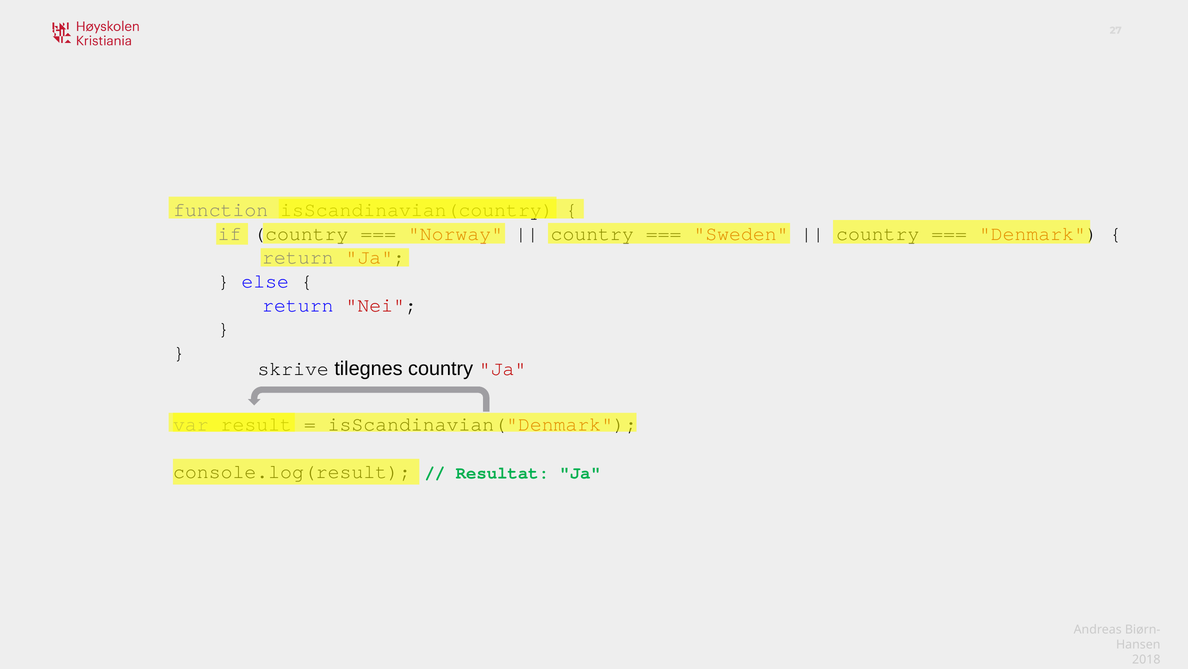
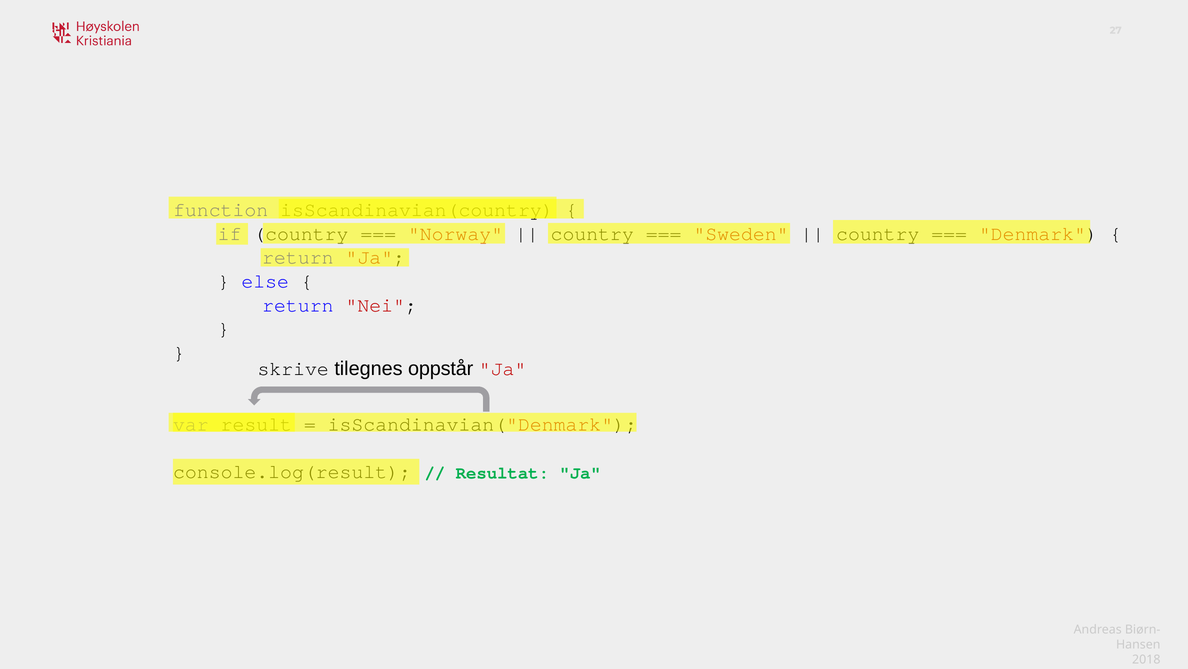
tilegnes country: country -> oppstår
